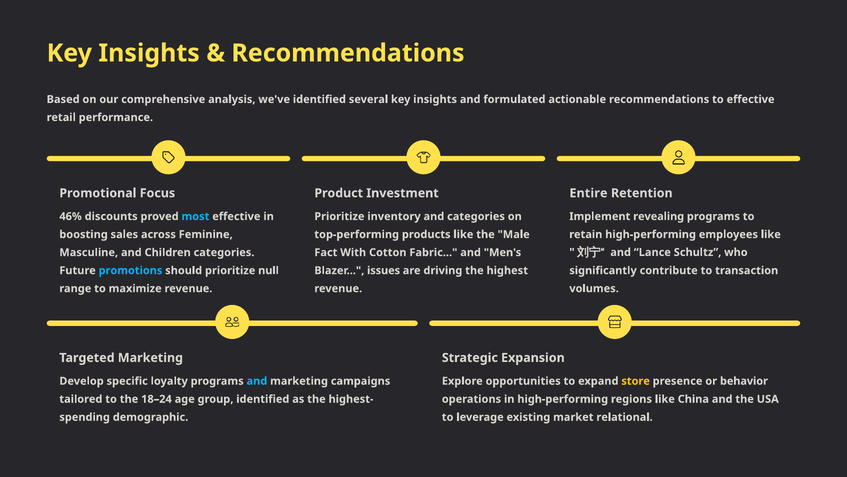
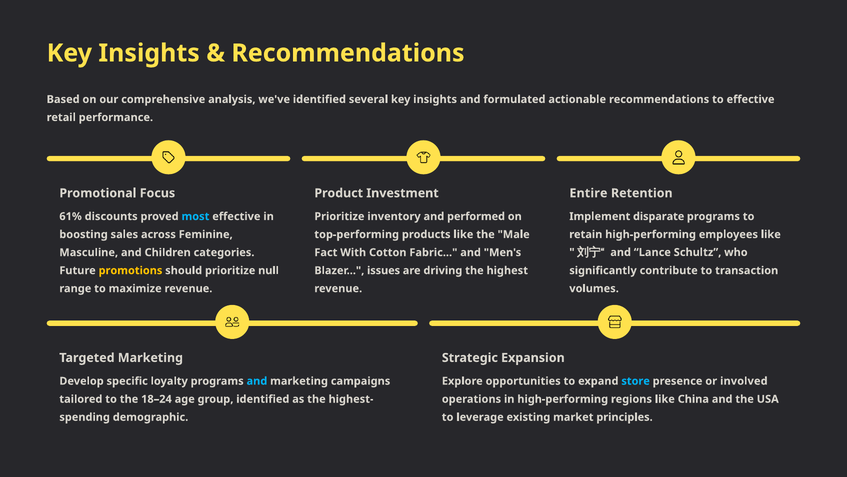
46%: 46% -> 61%
and categories: categories -> performed
revealing: revealing -> disparate
promotions colour: light blue -> yellow
store colour: yellow -> light blue
behavior: behavior -> involved
relational: relational -> principles
